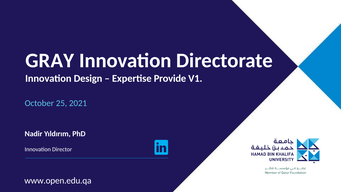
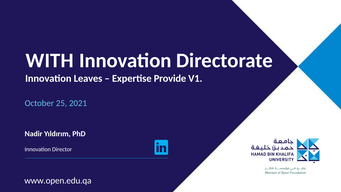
GRAY: GRAY -> WITH
Design: Design -> Leaves
